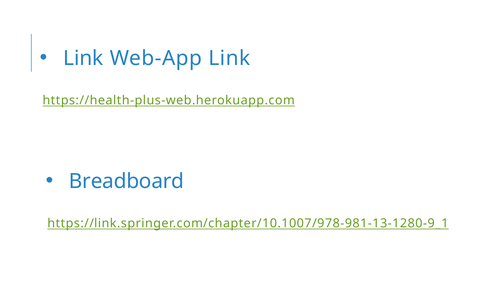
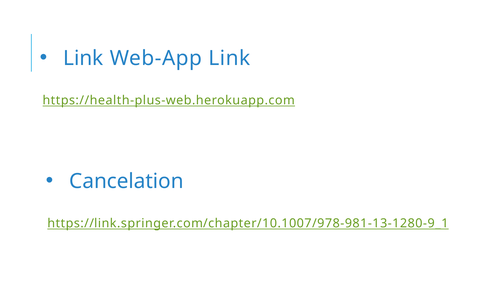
Breadboard: Breadboard -> Cancelation
